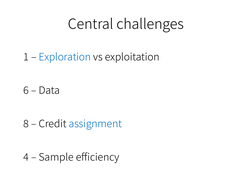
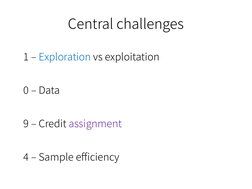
6: 6 -> 0
8: 8 -> 9
assignment colour: blue -> purple
